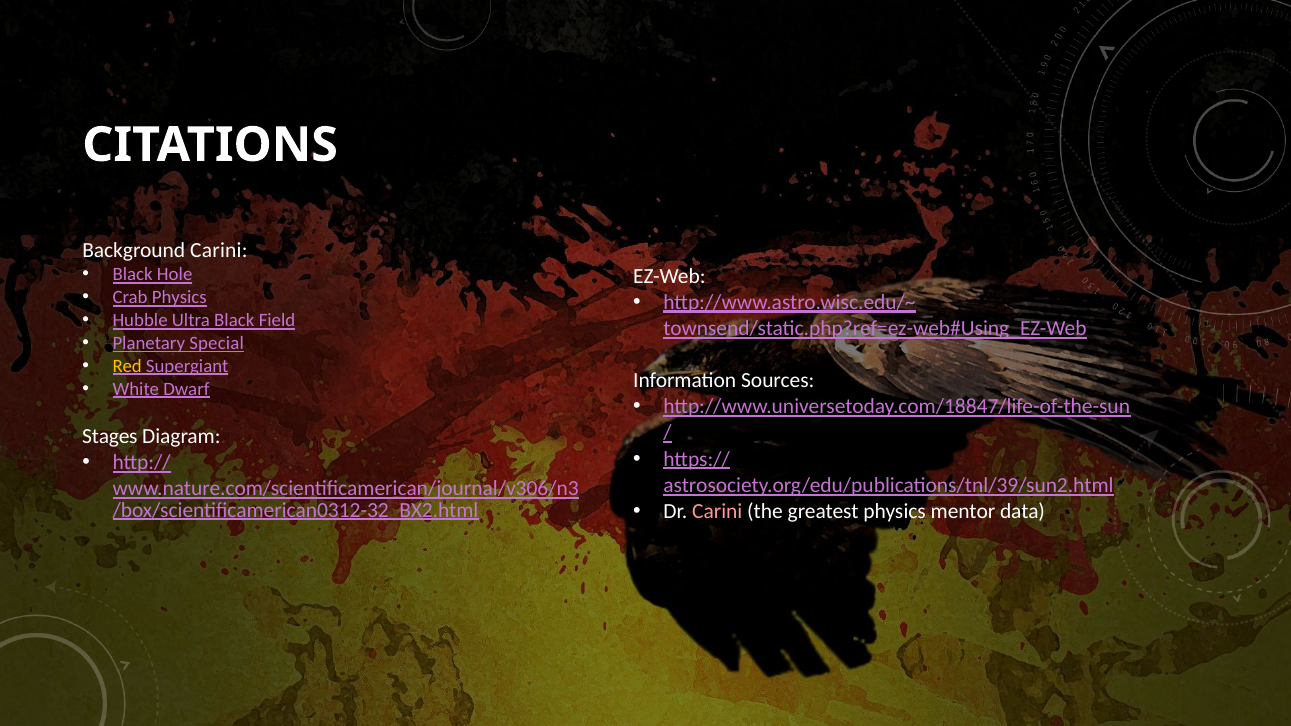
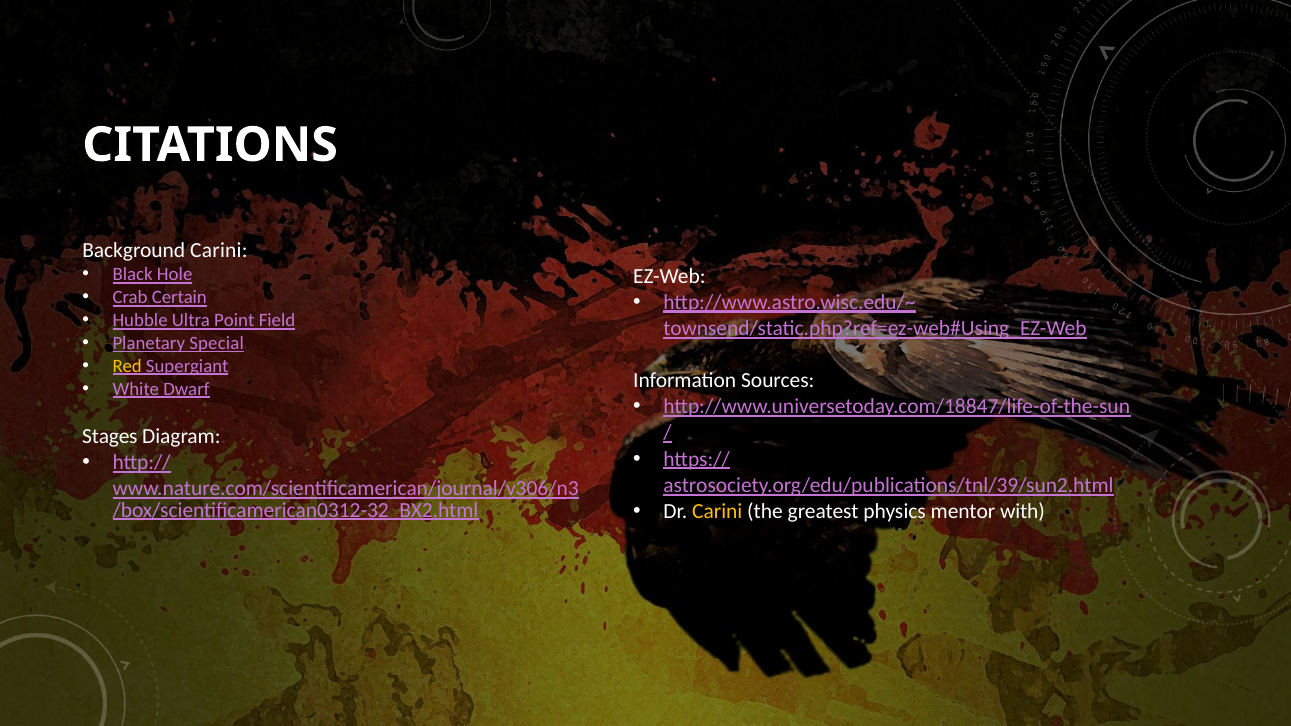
Crab Physics: Physics -> Certain
Ultra Black: Black -> Point
Carini at (717, 512) colour: pink -> yellow
data: data -> with
